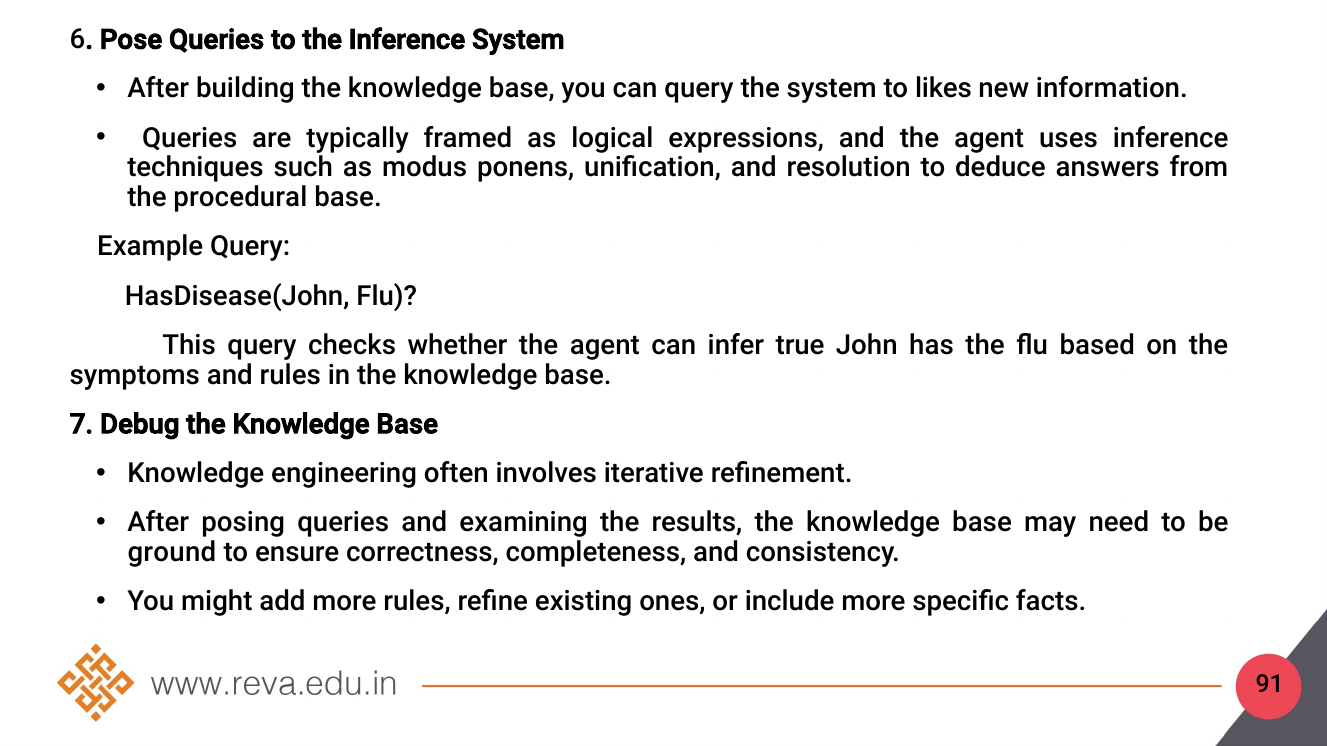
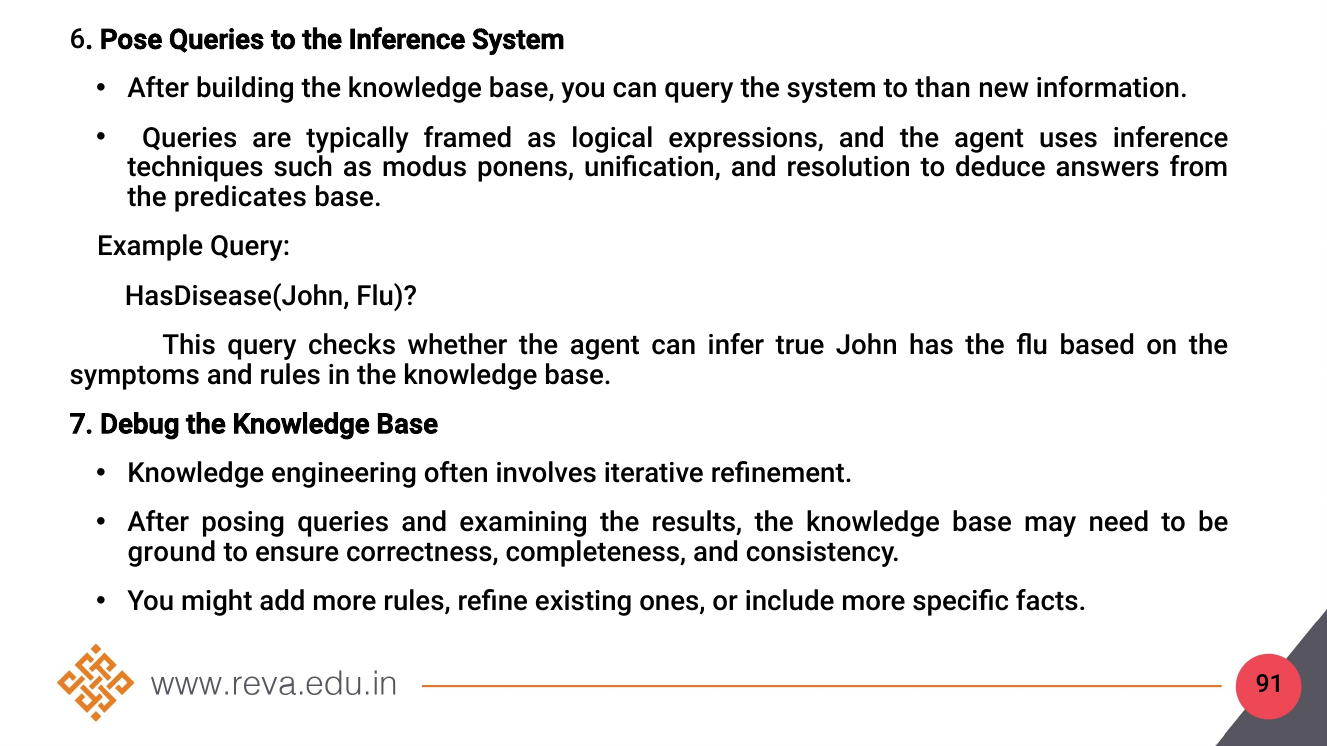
likes: likes -> than
procedural: procedural -> predicates
